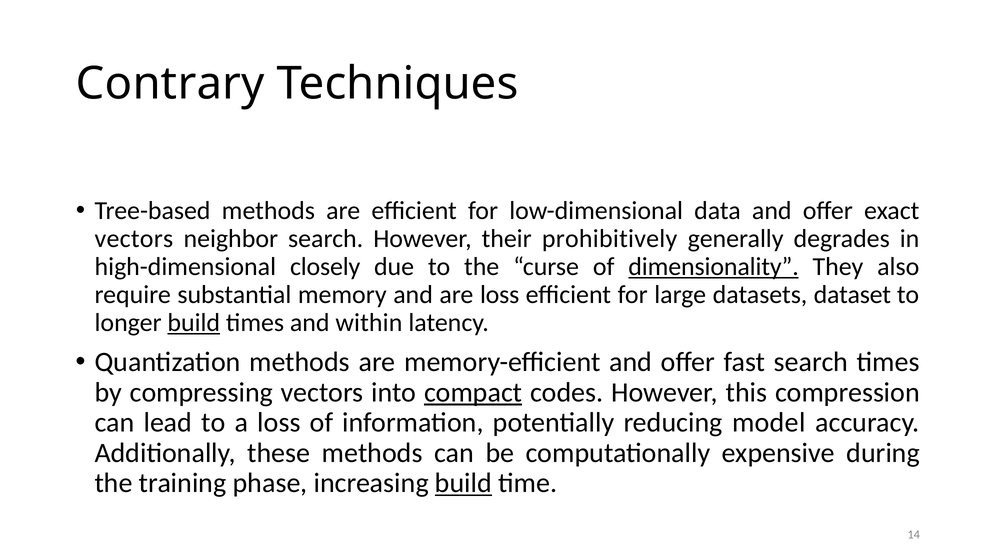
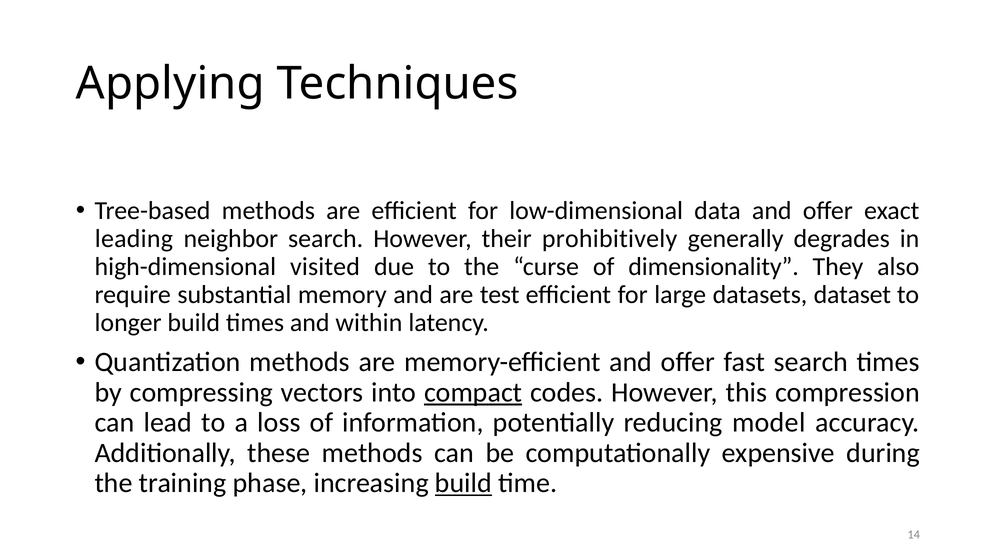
Contrary: Contrary -> Applying
vectors at (134, 239): vectors -> leading
closely: closely -> visited
dimensionality underline: present -> none
are loss: loss -> test
build at (194, 323) underline: present -> none
